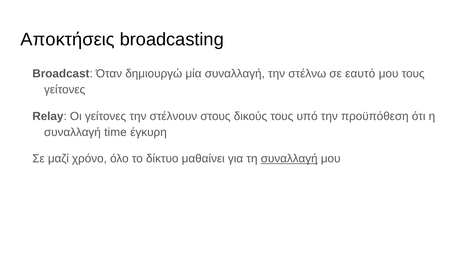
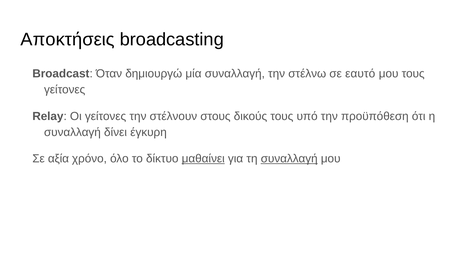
time: time -> δίνει
μαζί: μαζί -> αξία
μαθαίνει underline: none -> present
